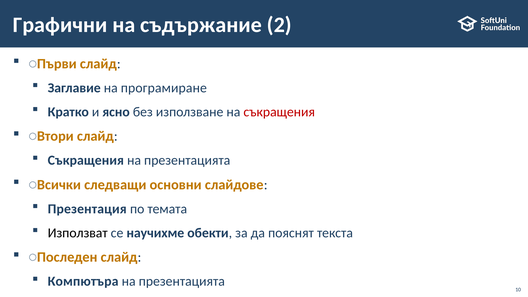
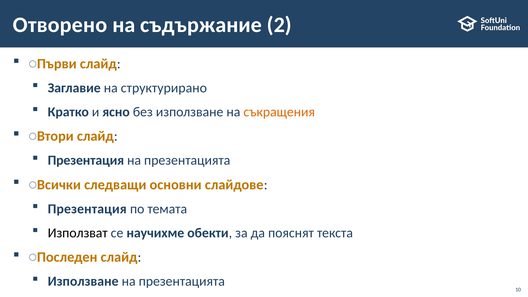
Графични: Графични -> Отворено
програмиране: програмиране -> структурирано
съкращения at (279, 112) colour: red -> orange
Съкращения at (86, 160): Съкращения -> Презентация
Компютъра at (83, 281): Компютъра -> Използване
